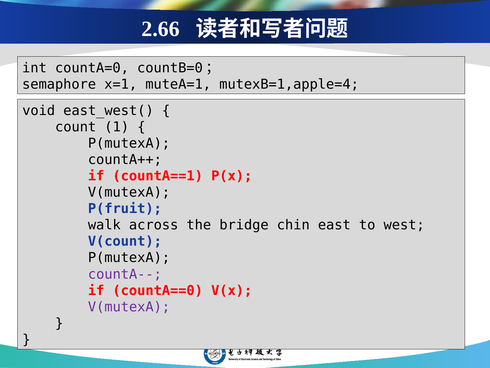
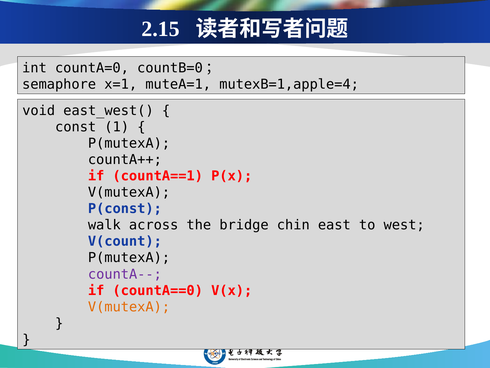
2.66: 2.66 -> 2.15
count: count -> const
P(fruit: P(fruit -> P(const
V(mutexA at (129, 306) colour: purple -> orange
